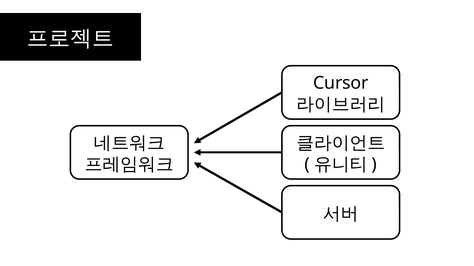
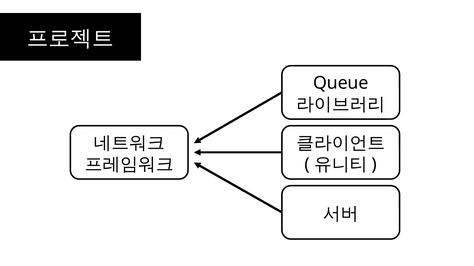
Cursor: Cursor -> Queue
